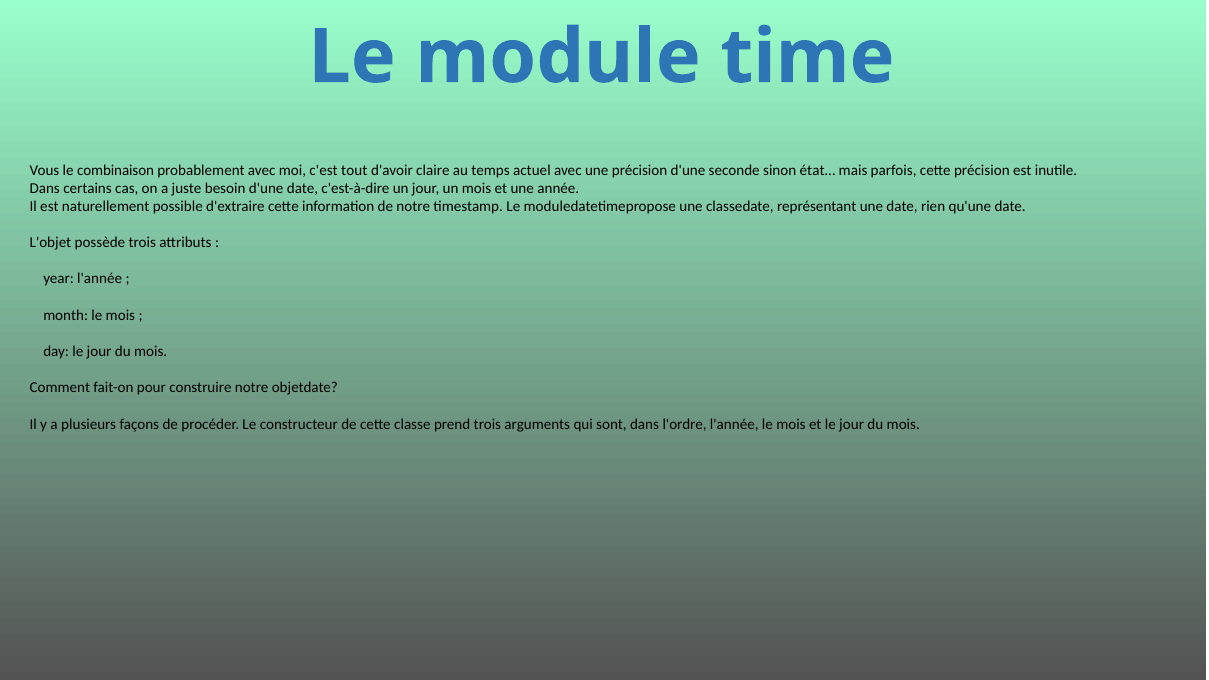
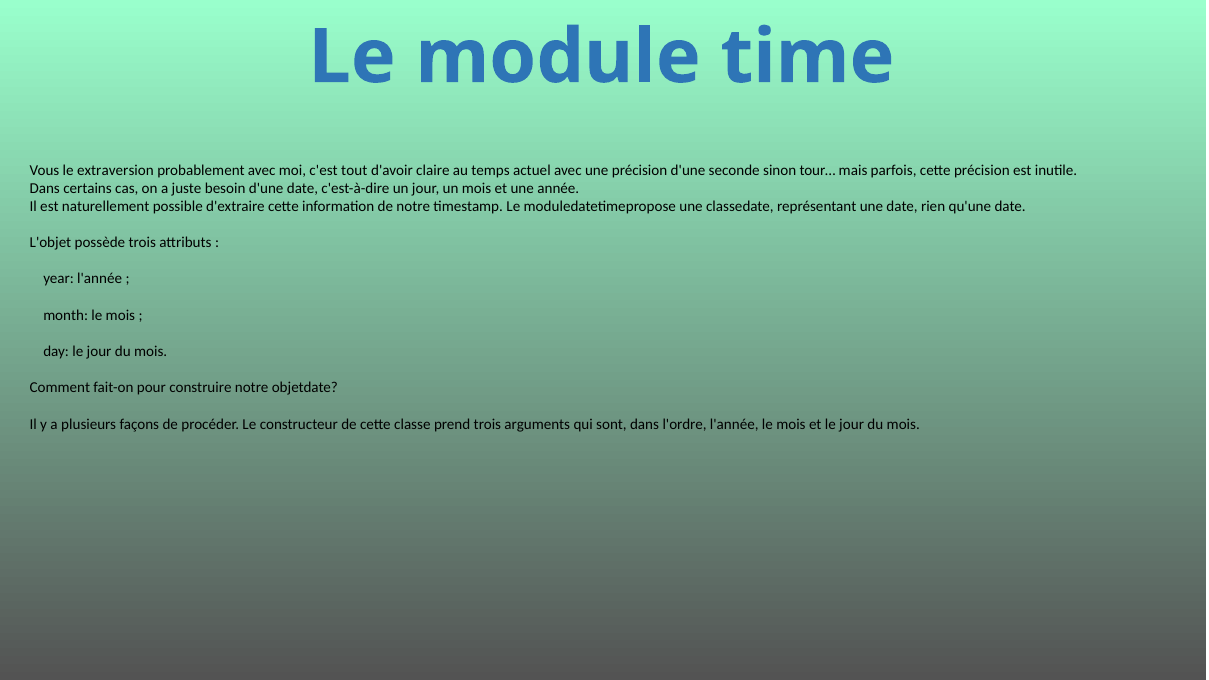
combinaison: combinaison -> extraversion
état…: état… -> tour…
